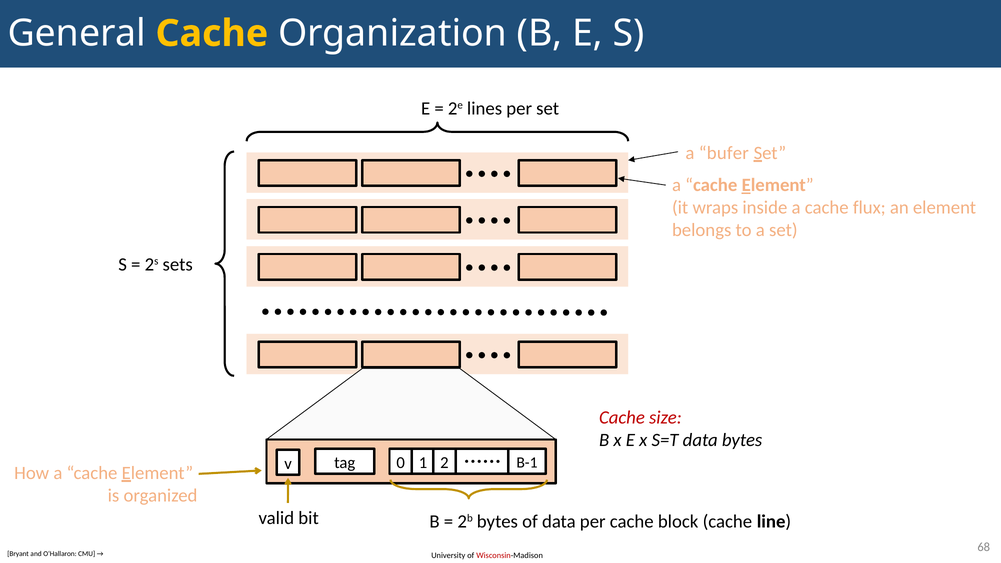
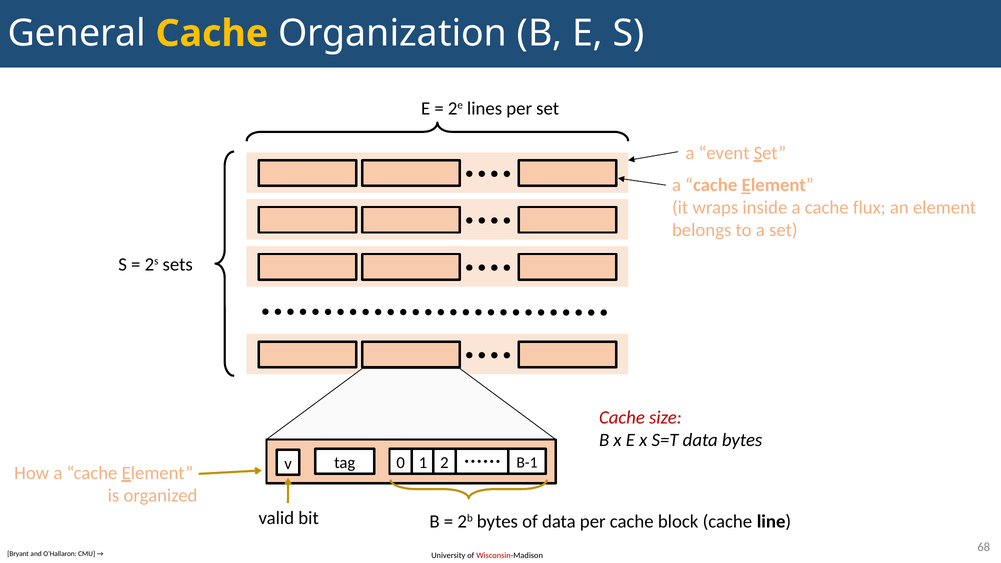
bufer: bufer -> event
